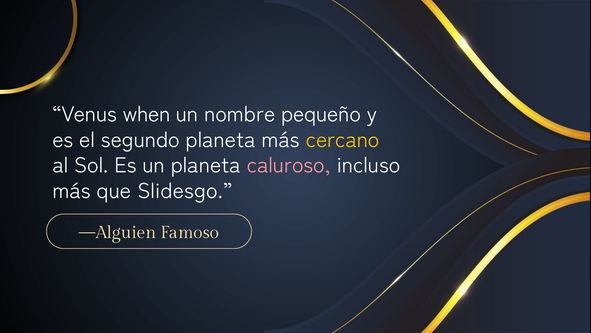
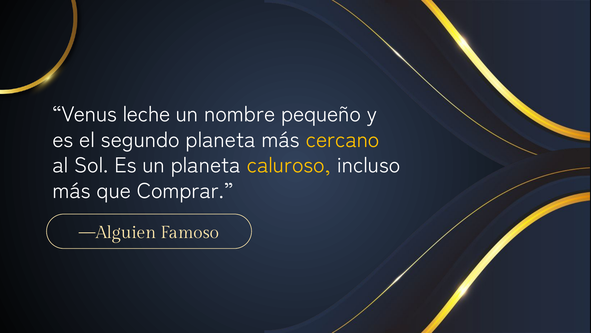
when: when -> leche
caluroso colour: pink -> yellow
Slidesgo: Slidesgo -> Comprar
